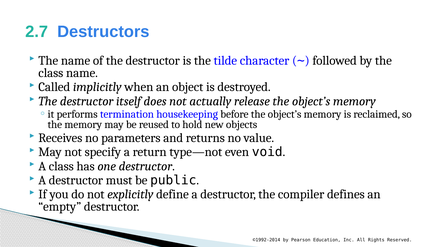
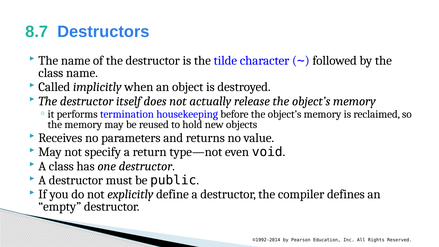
2.7: 2.7 -> 8.7
